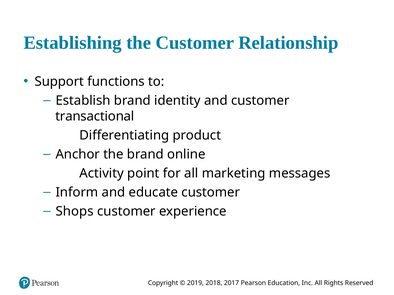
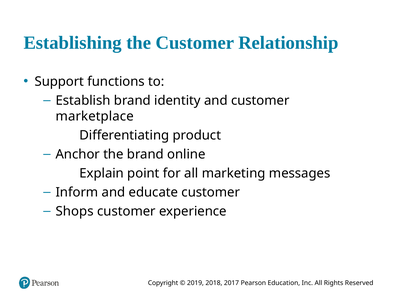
transactional: transactional -> marketplace
Activity: Activity -> Explain
